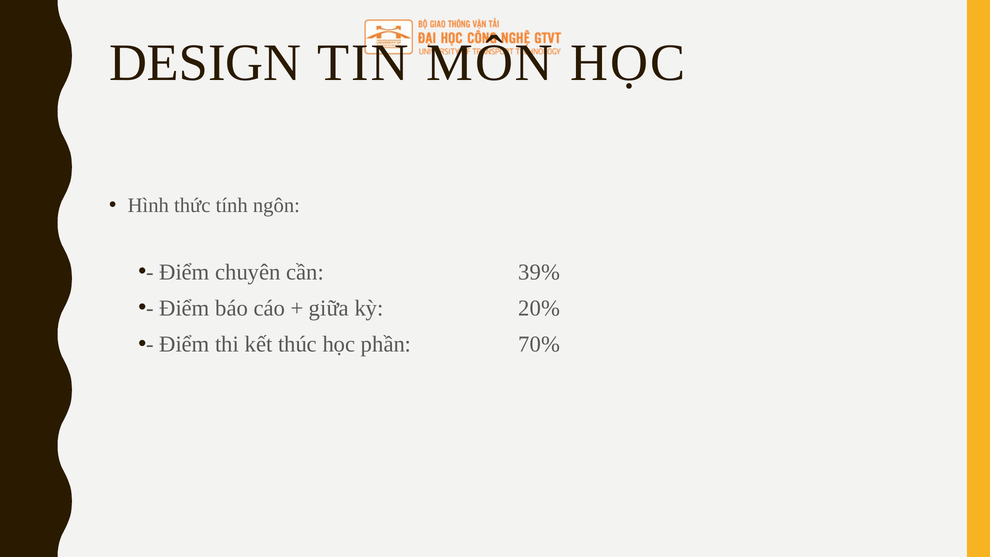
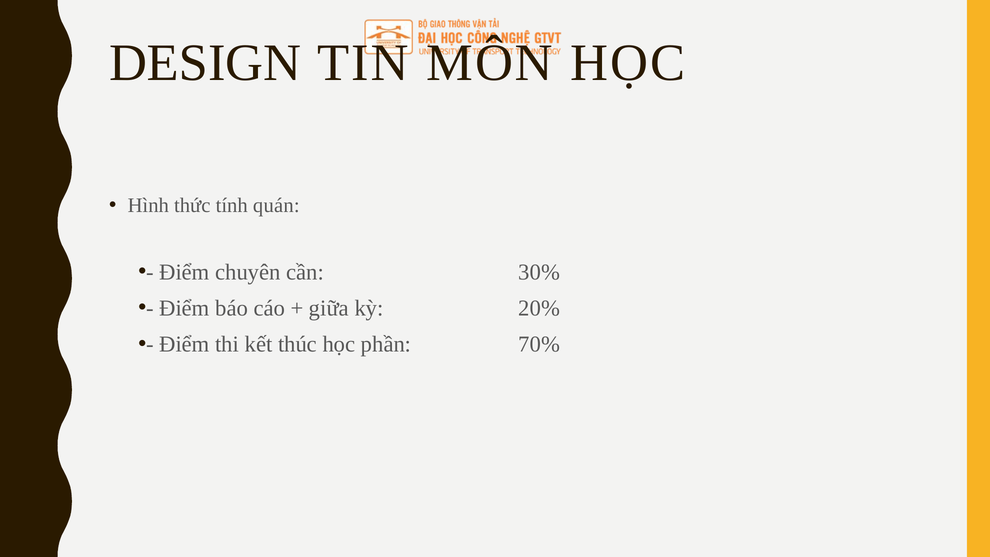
ngôn: ngôn -> quán
39%: 39% -> 30%
